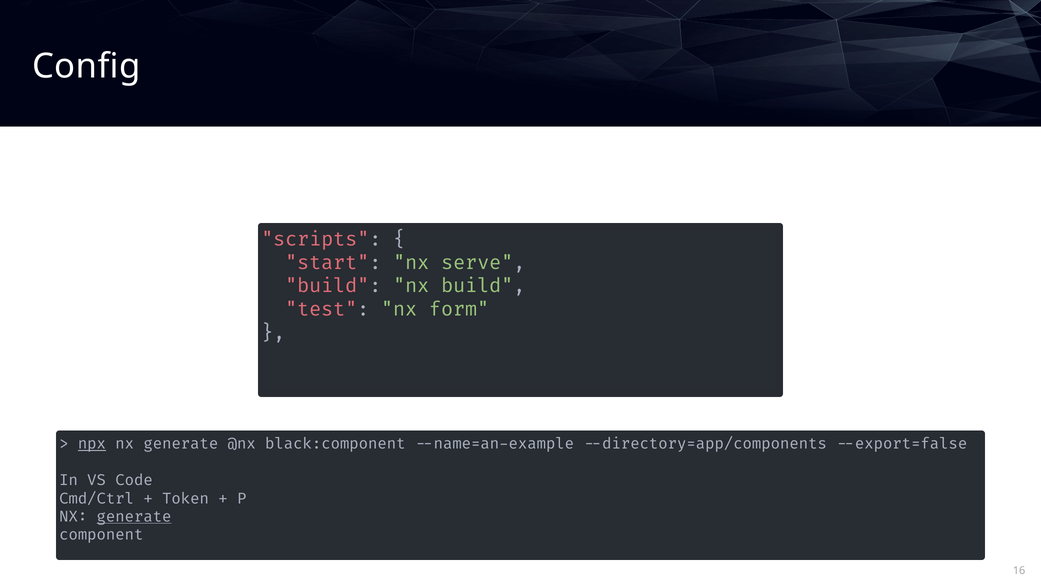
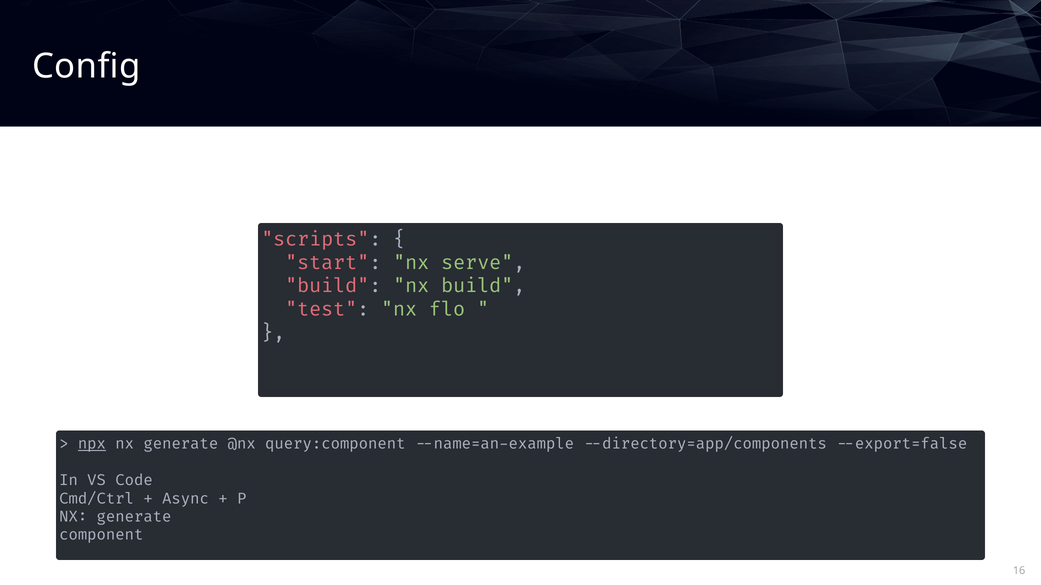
form: form -> flow
@nx/black:component: @nx/black:component -> @nx/query:component
Token: Token -> Async
generate at (134, 517) underline: present -> none
